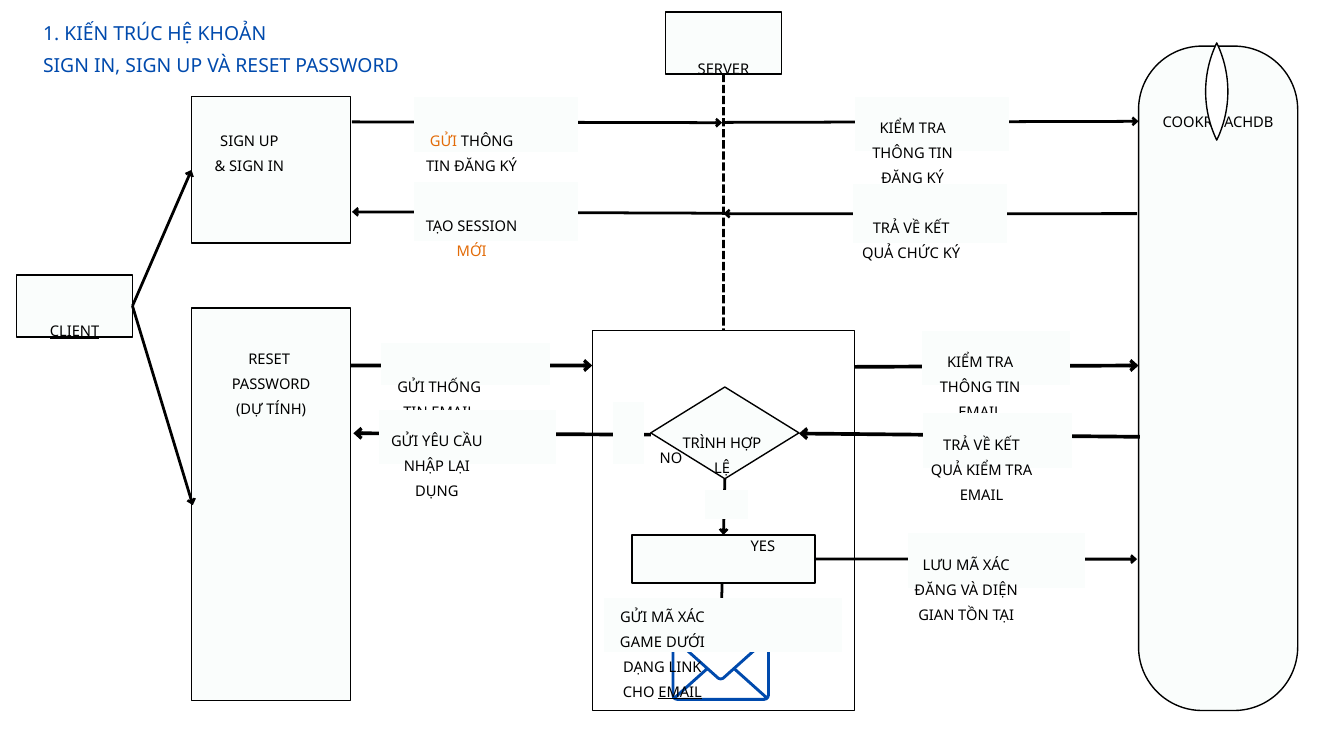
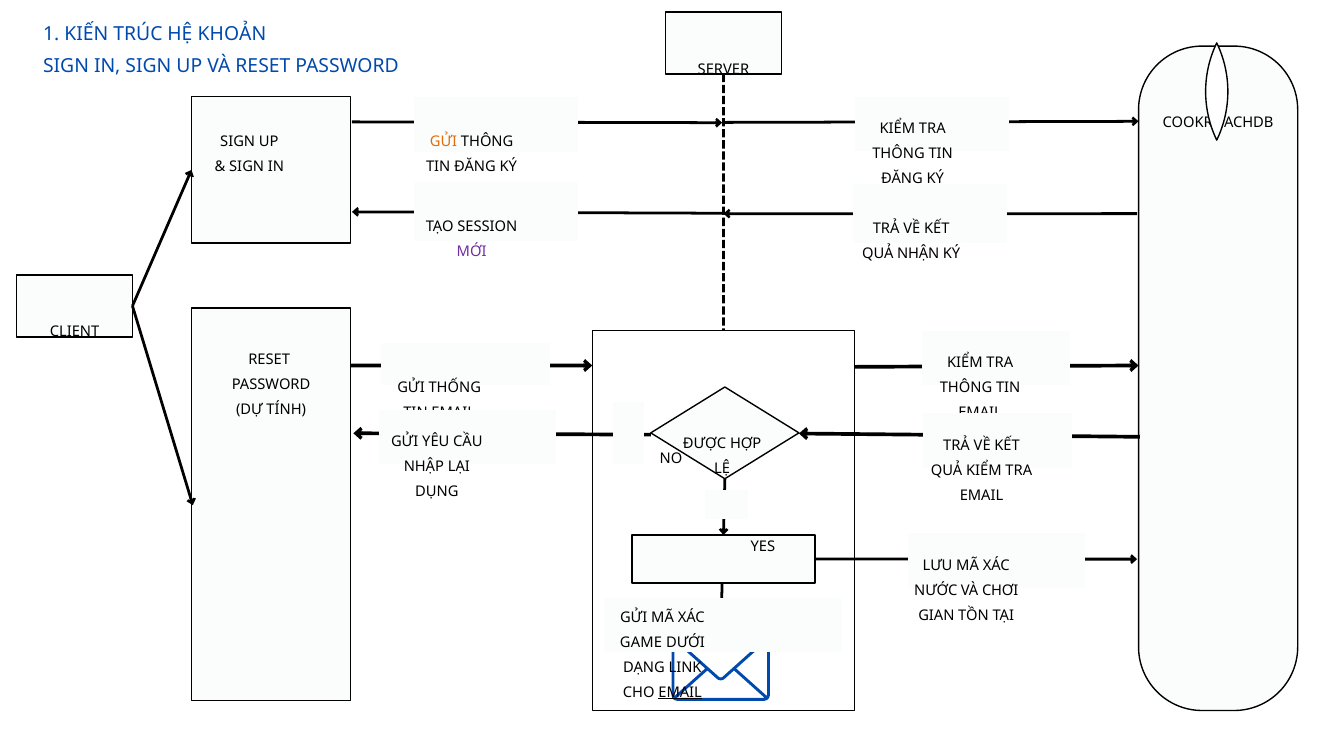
MỚI colour: orange -> purple
QUẢ CHỨC: CHỨC -> NHẬN
CLIENT underline: present -> none
TRÌNH: TRÌNH -> ĐƯỢC
ĐĂNG at (936, 590): ĐĂNG -> NƯỚC
DIỆN: DIỆN -> CHƠI
